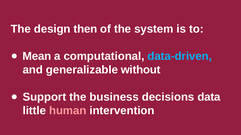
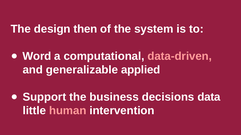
Mean: Mean -> Word
data-driven colour: light blue -> pink
without: without -> applied
